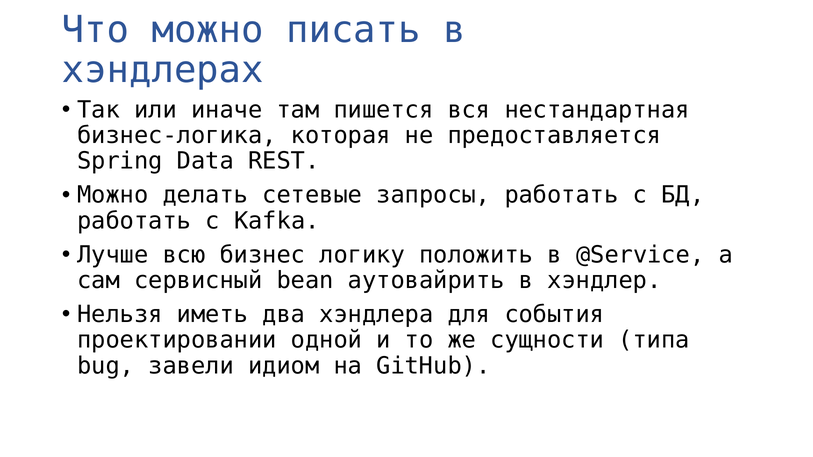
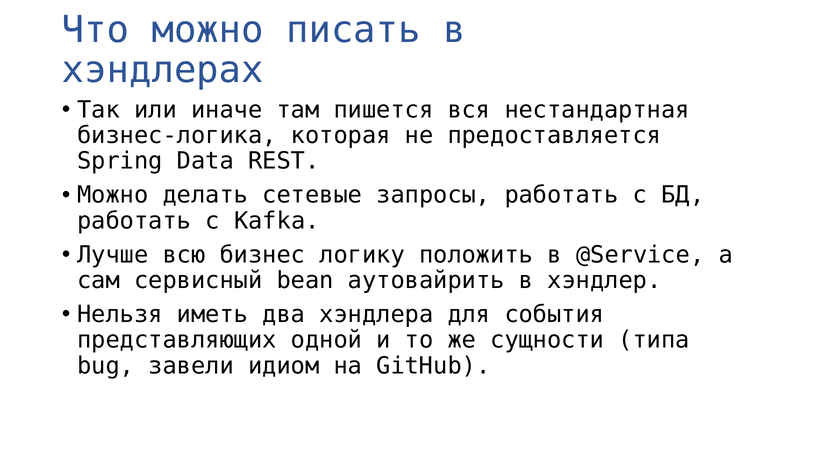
проектировании: проектировании -> представляющих
